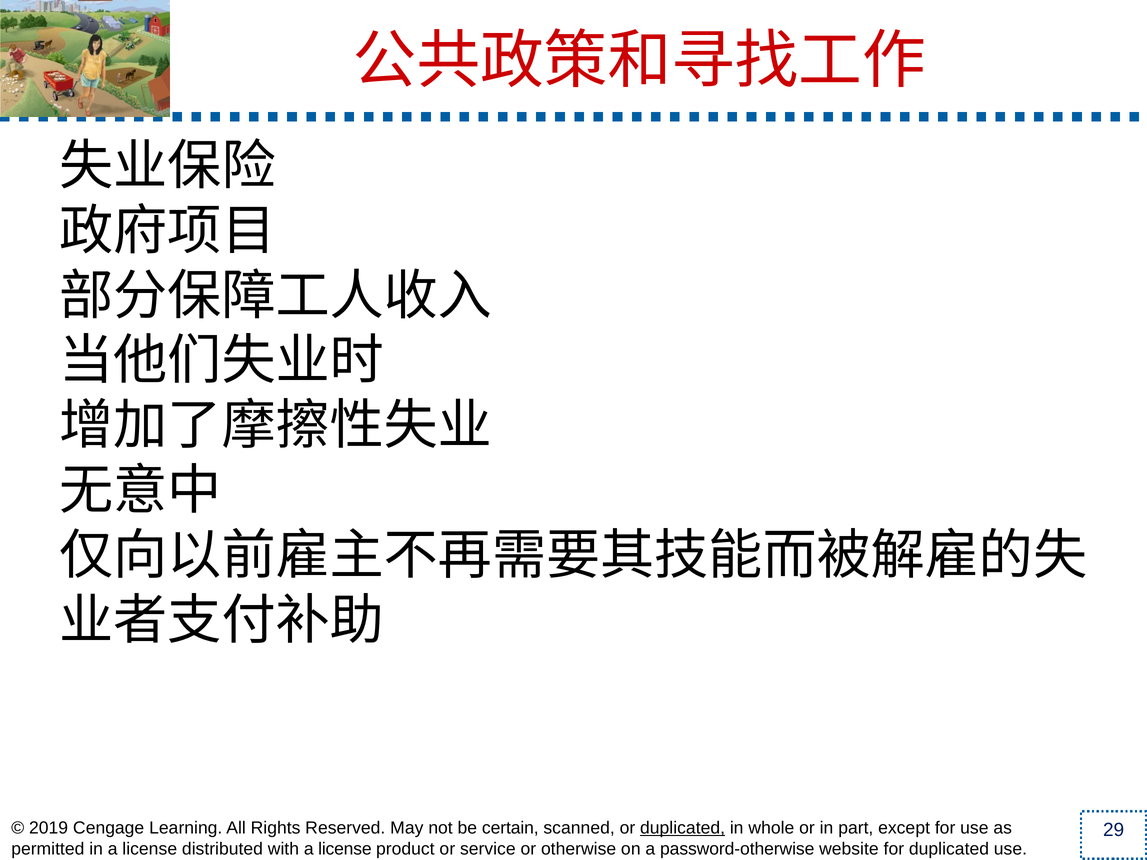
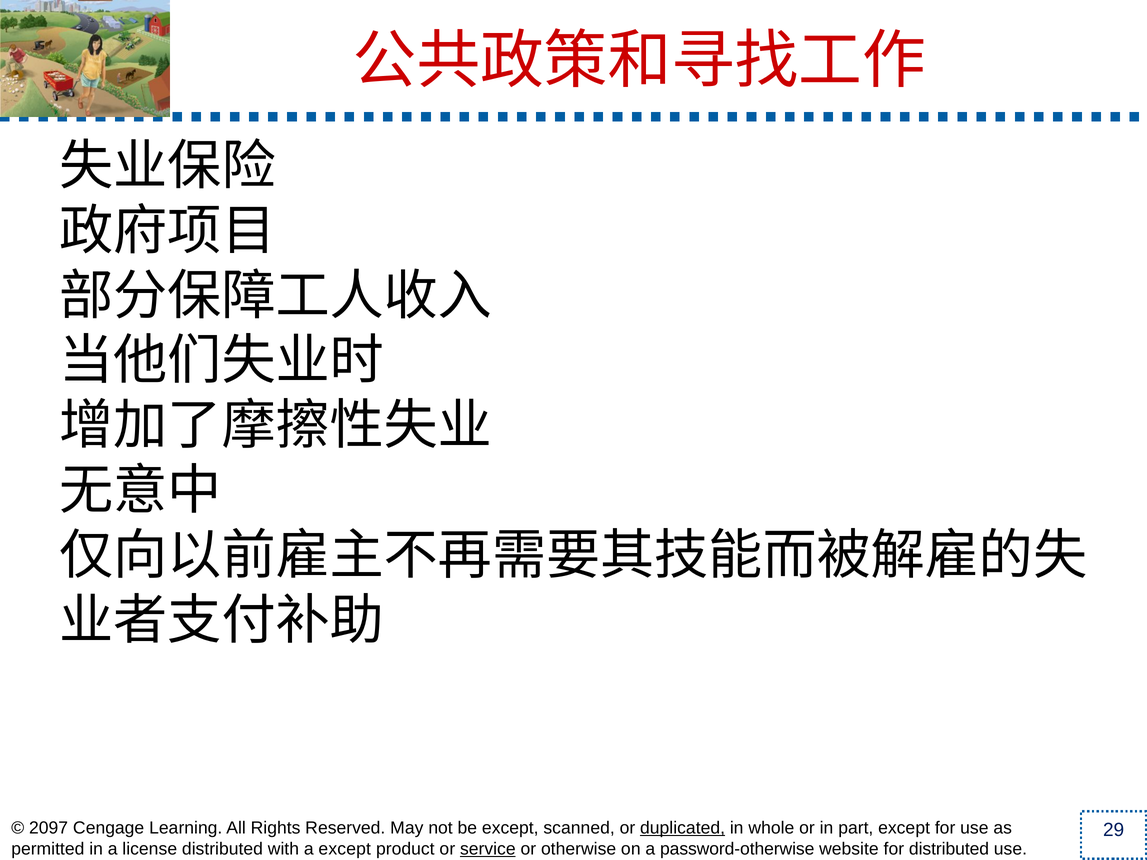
2019: 2019 -> 2097
be certain: certain -> except
with a license: license -> except
service underline: none -> present
for duplicated: duplicated -> distributed
